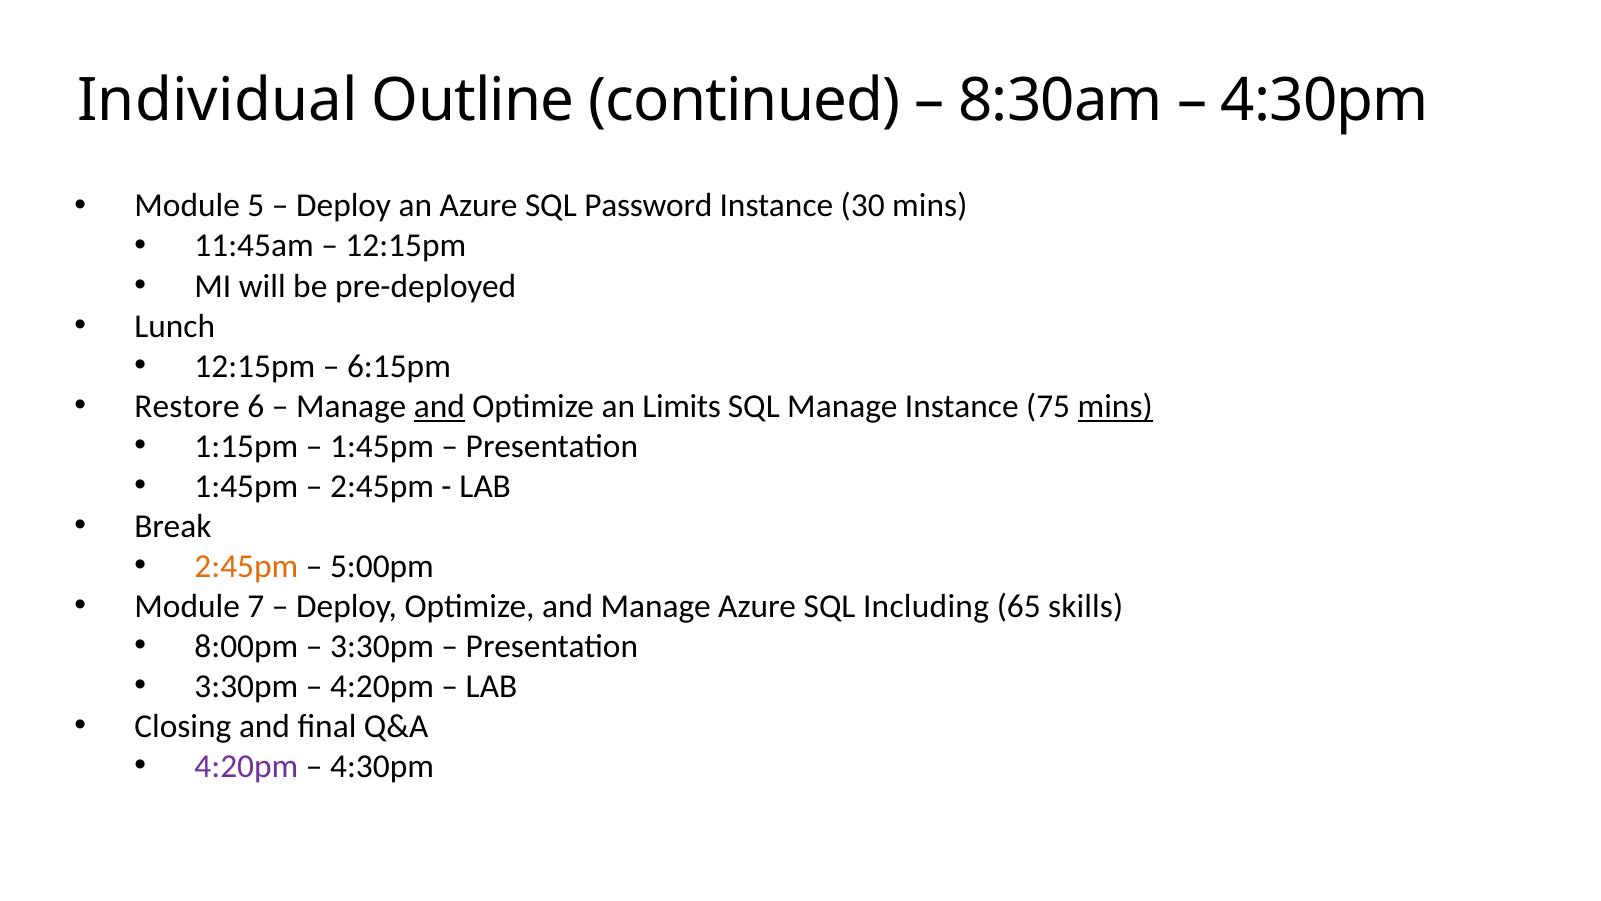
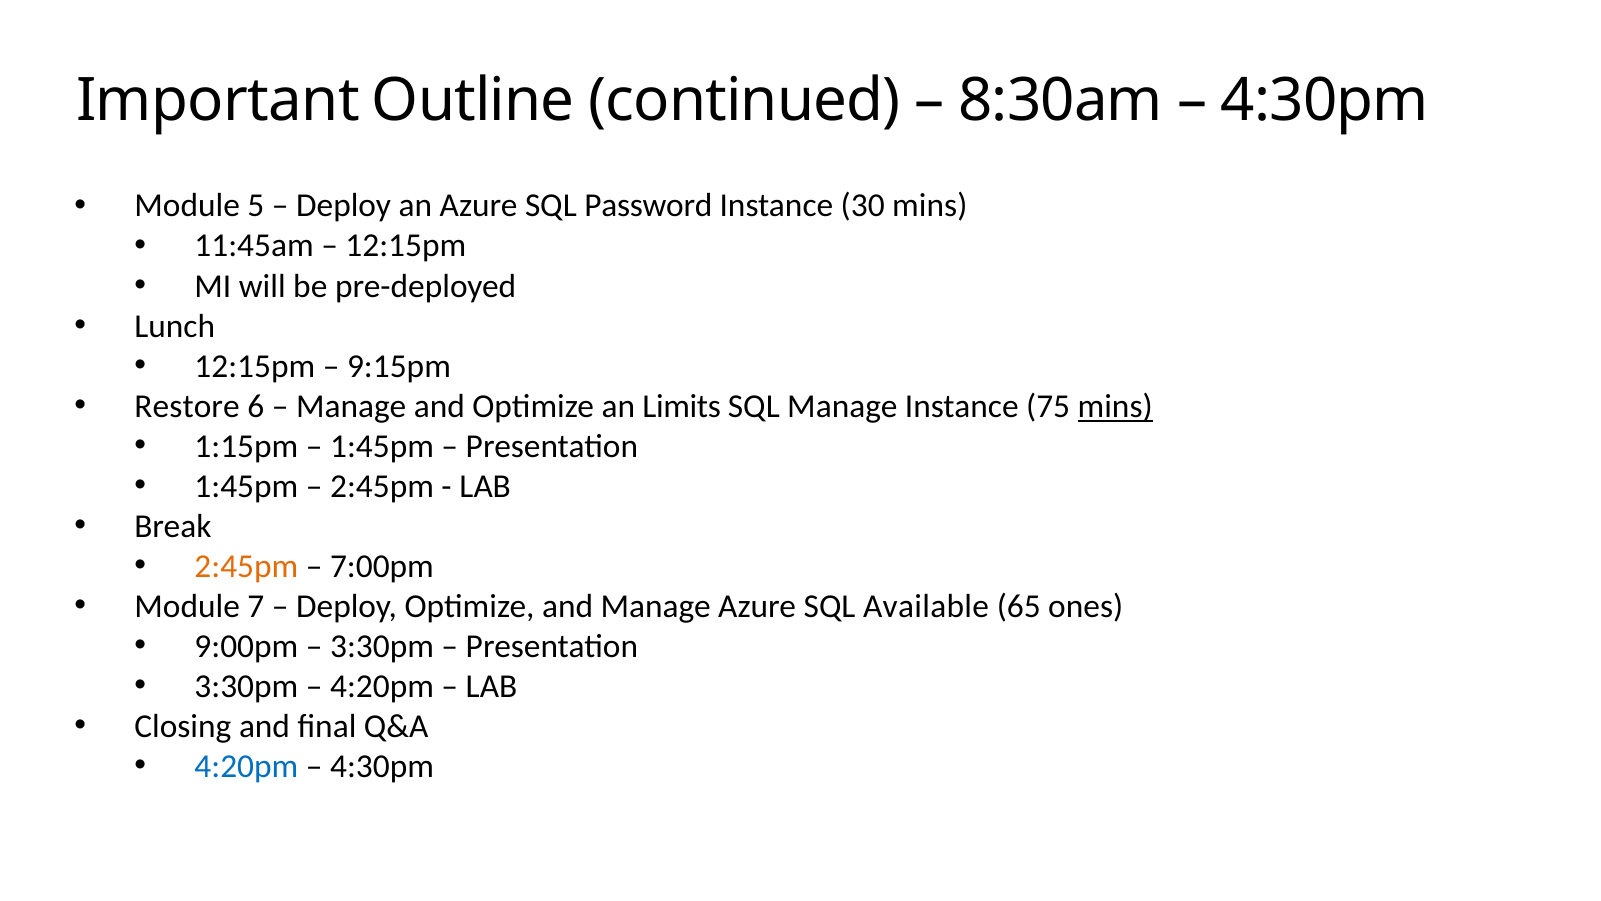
Individual: Individual -> Important
6:15pm: 6:15pm -> 9:15pm
and at (439, 406) underline: present -> none
5:00pm: 5:00pm -> 7:00pm
Including: Including -> Available
skills: skills -> ones
8:00pm: 8:00pm -> 9:00pm
4:20pm at (246, 766) colour: purple -> blue
